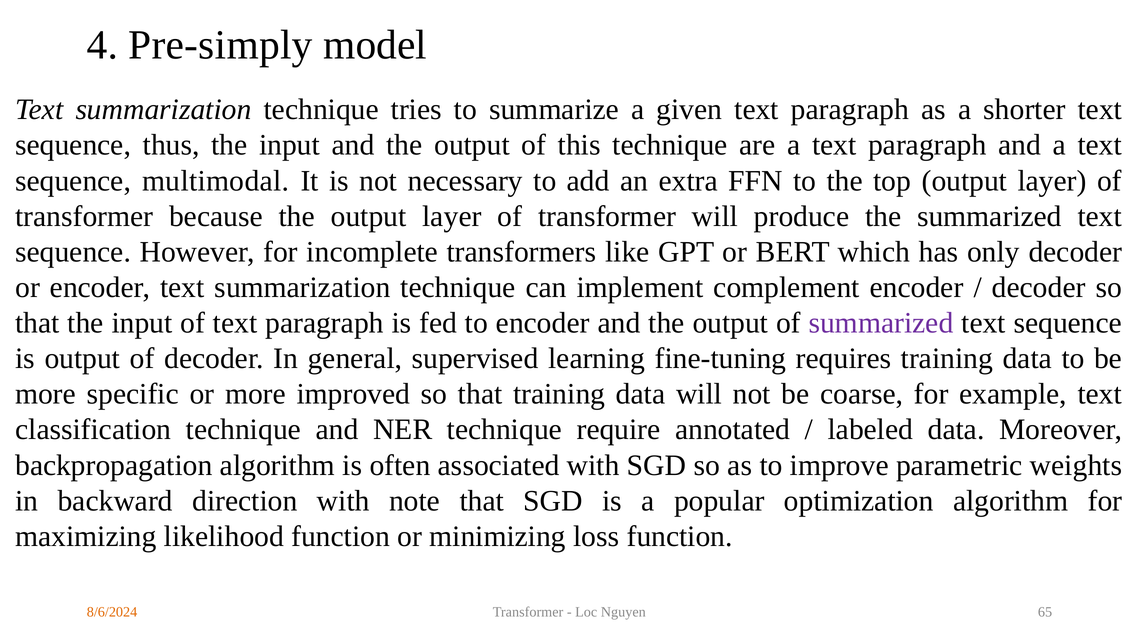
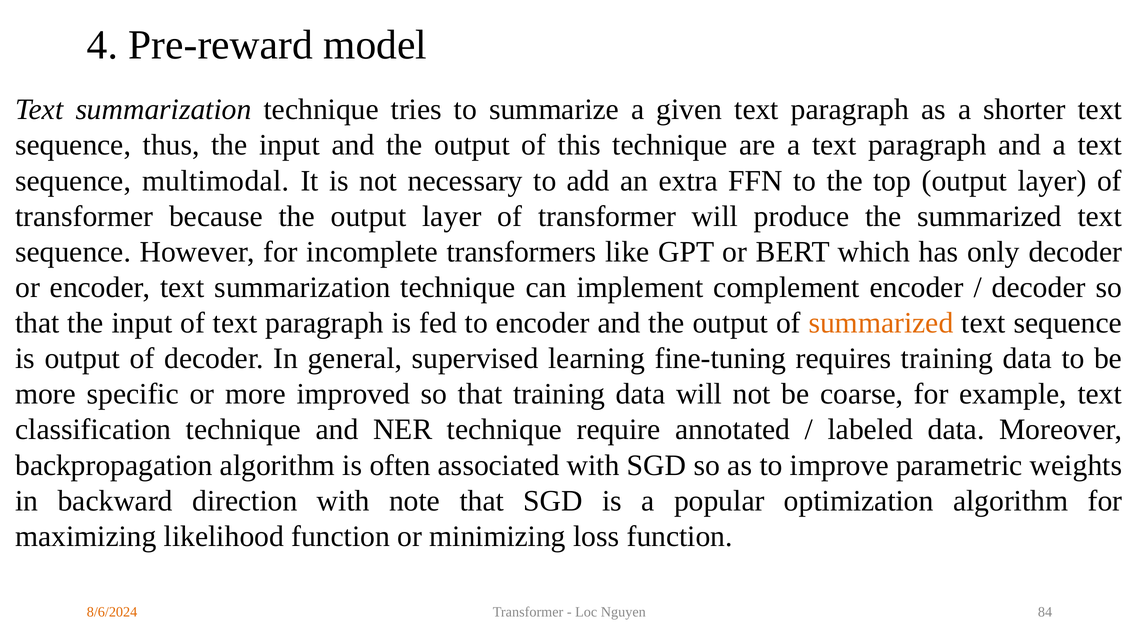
Pre-simply: Pre-simply -> Pre-reward
summarized at (881, 323) colour: purple -> orange
65: 65 -> 84
